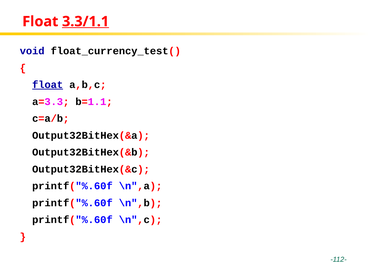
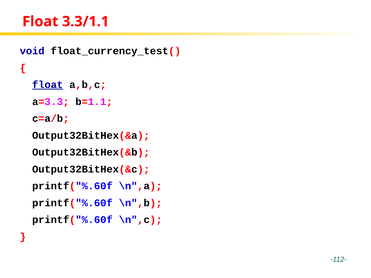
3.3/1.1 underline: present -> none
